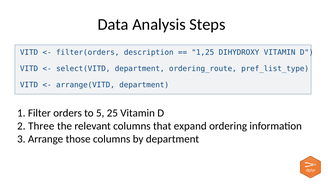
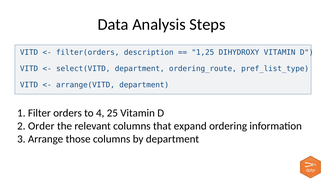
5: 5 -> 4
Three: Three -> Order
